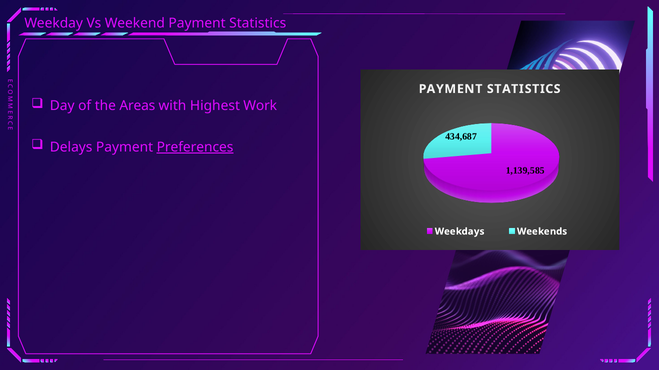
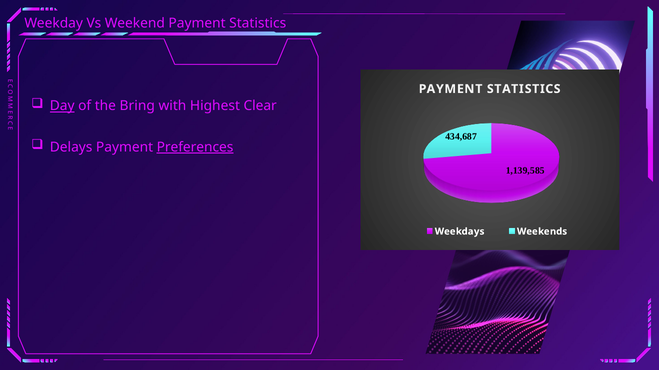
Day underline: none -> present
Areas: Areas -> Bring
Work: Work -> Clear
